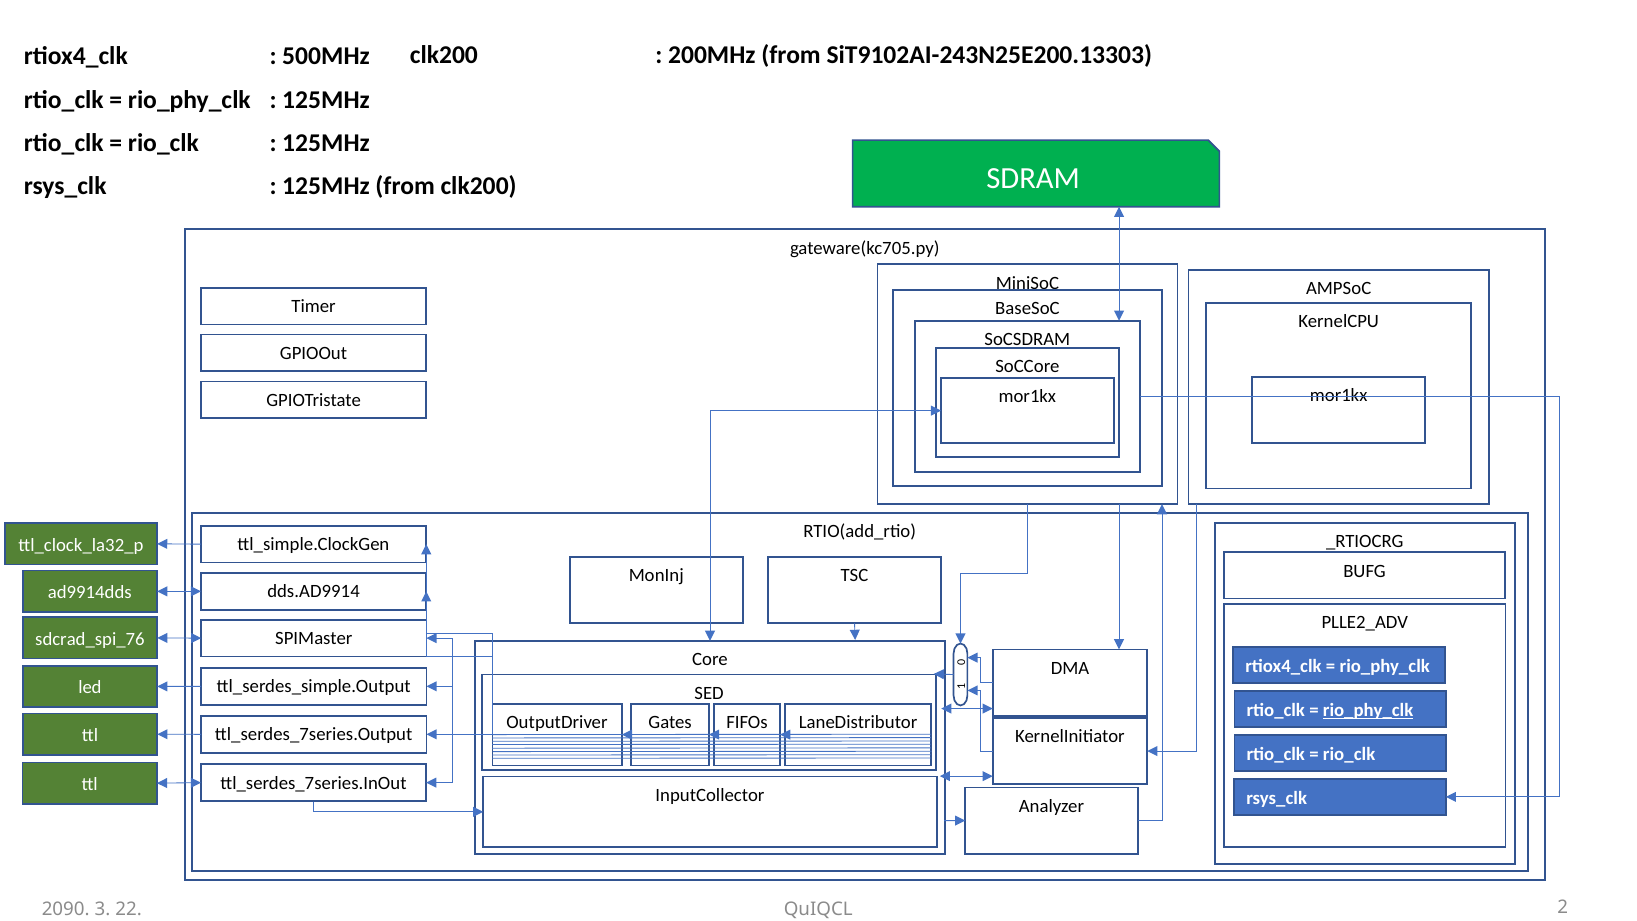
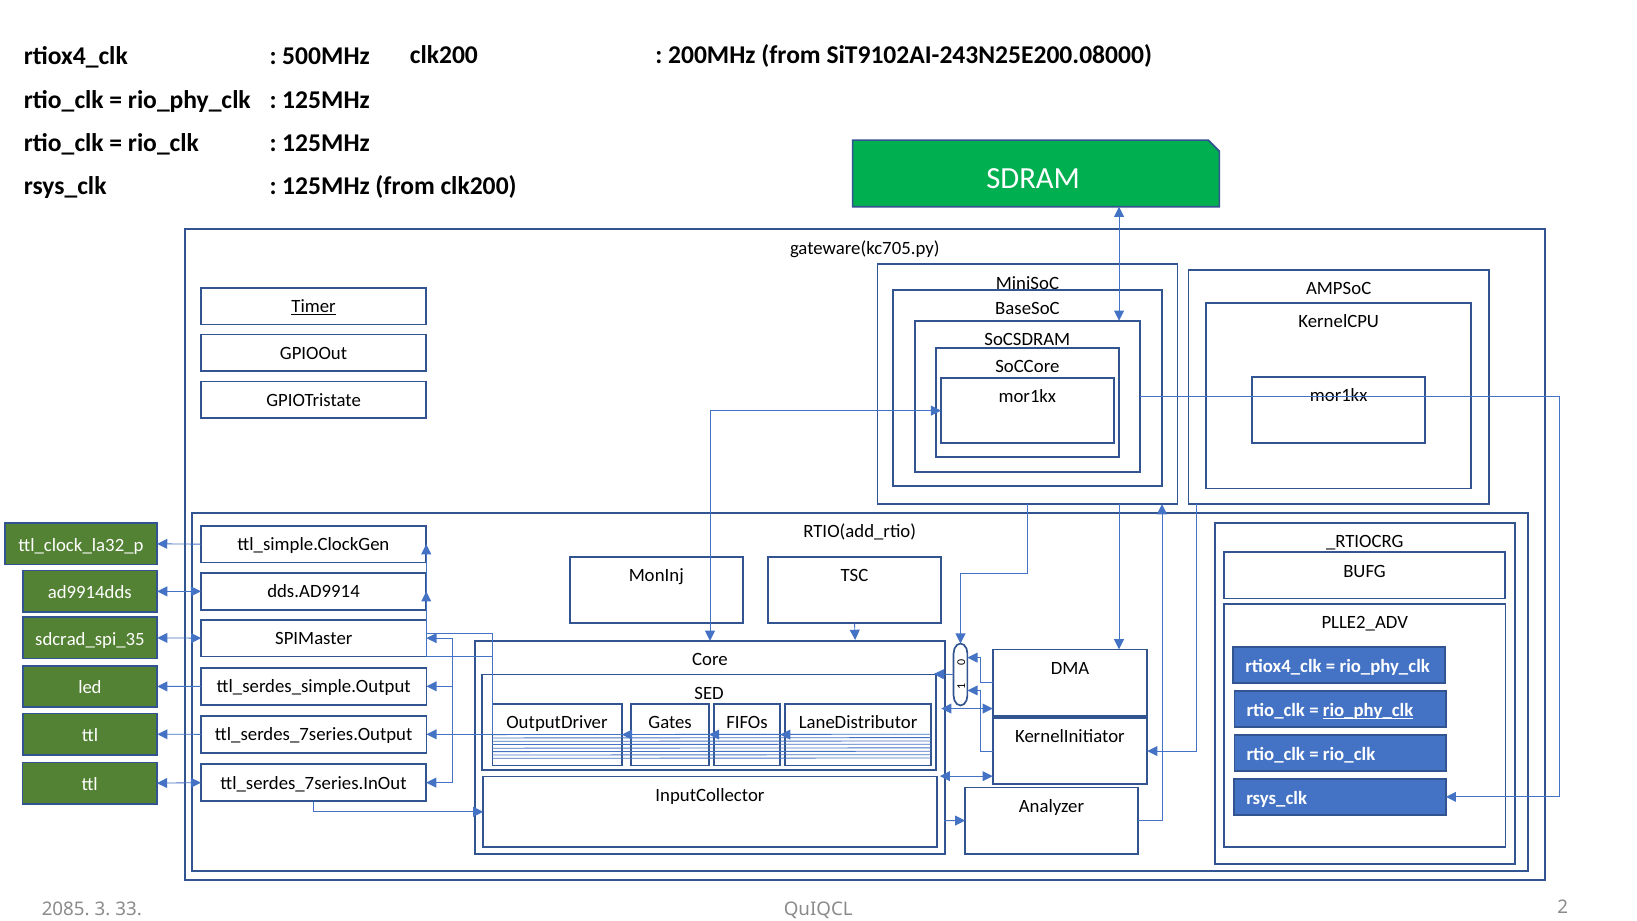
SiT9102AI-243N25E200.13303: SiT9102AI-243N25E200.13303 -> SiT9102AI-243N25E200.08000
Timer underline: none -> present
sdcrad_spi_76: sdcrad_spi_76 -> sdcrad_spi_35
2090: 2090 -> 2085
22: 22 -> 33
